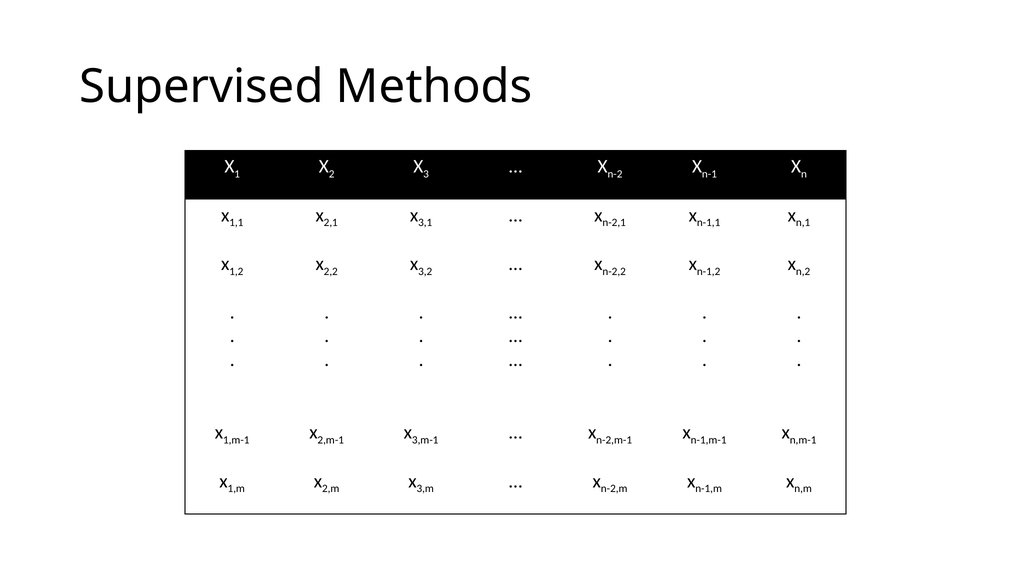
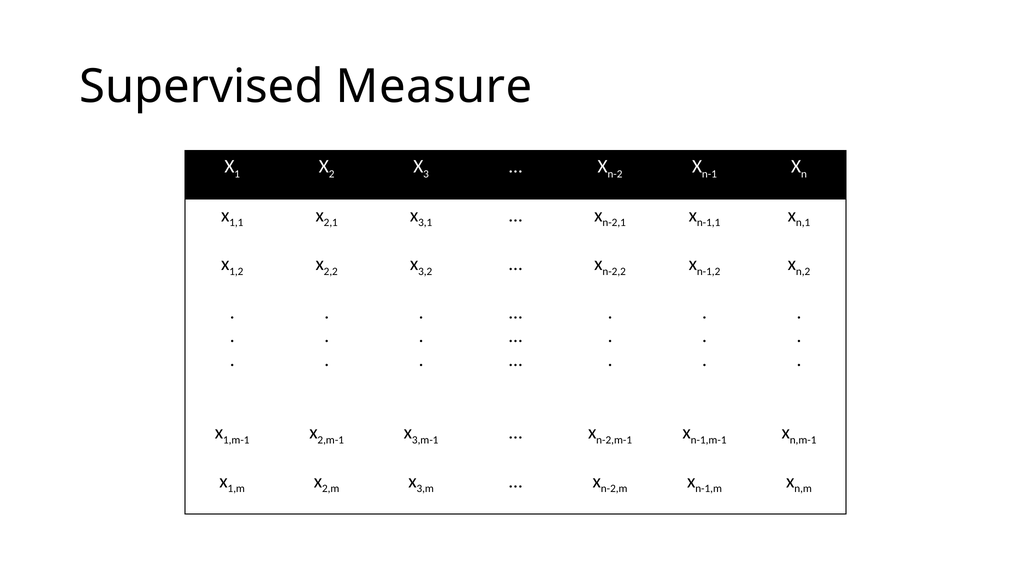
Methods: Methods -> Measure
